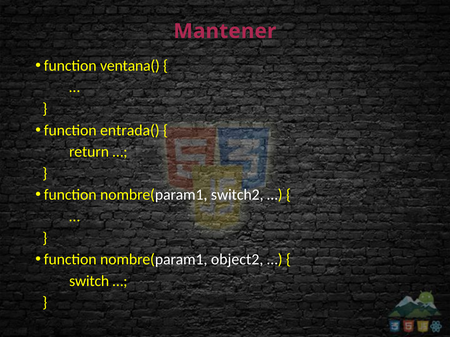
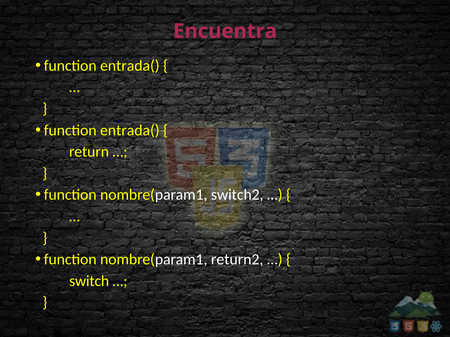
Mantener: Mantener -> Encuentra
ventana( at (130, 66): ventana( -> entrada(
object2: object2 -> return2
